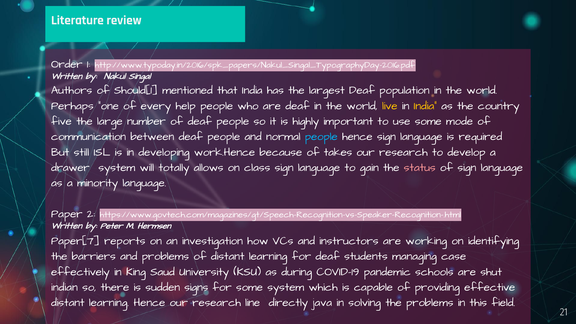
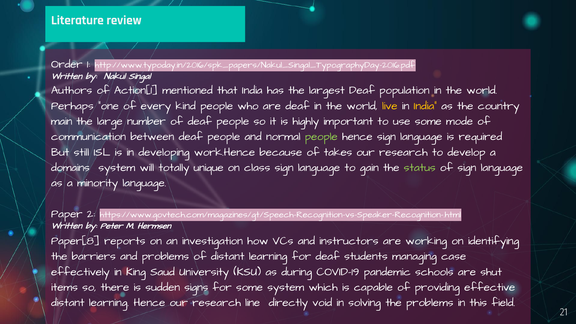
Should[1: Should[1 -> Action[1
help: help -> kind
five: five -> main
people at (321, 137) colour: light blue -> light green
drawer: drawer -> domains
allows: allows -> unique
status colour: pink -> light green
Paper[7: Paper[7 -> Paper[8
indian: indian -> items
java: java -> void
